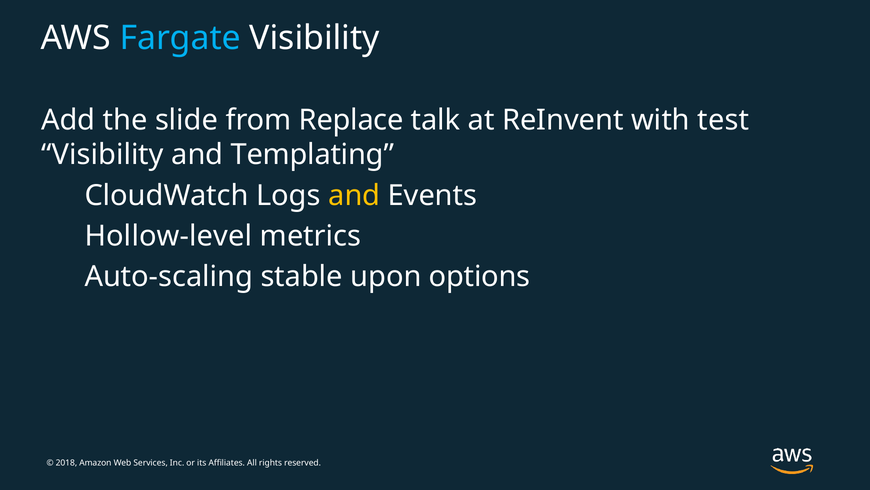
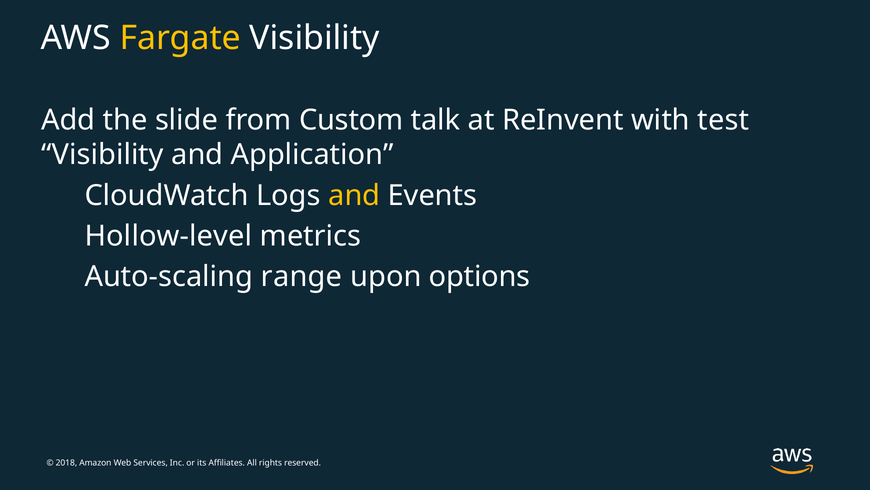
Fargate colour: light blue -> yellow
Replace: Replace -> Custom
Templating: Templating -> Application
stable: stable -> range
